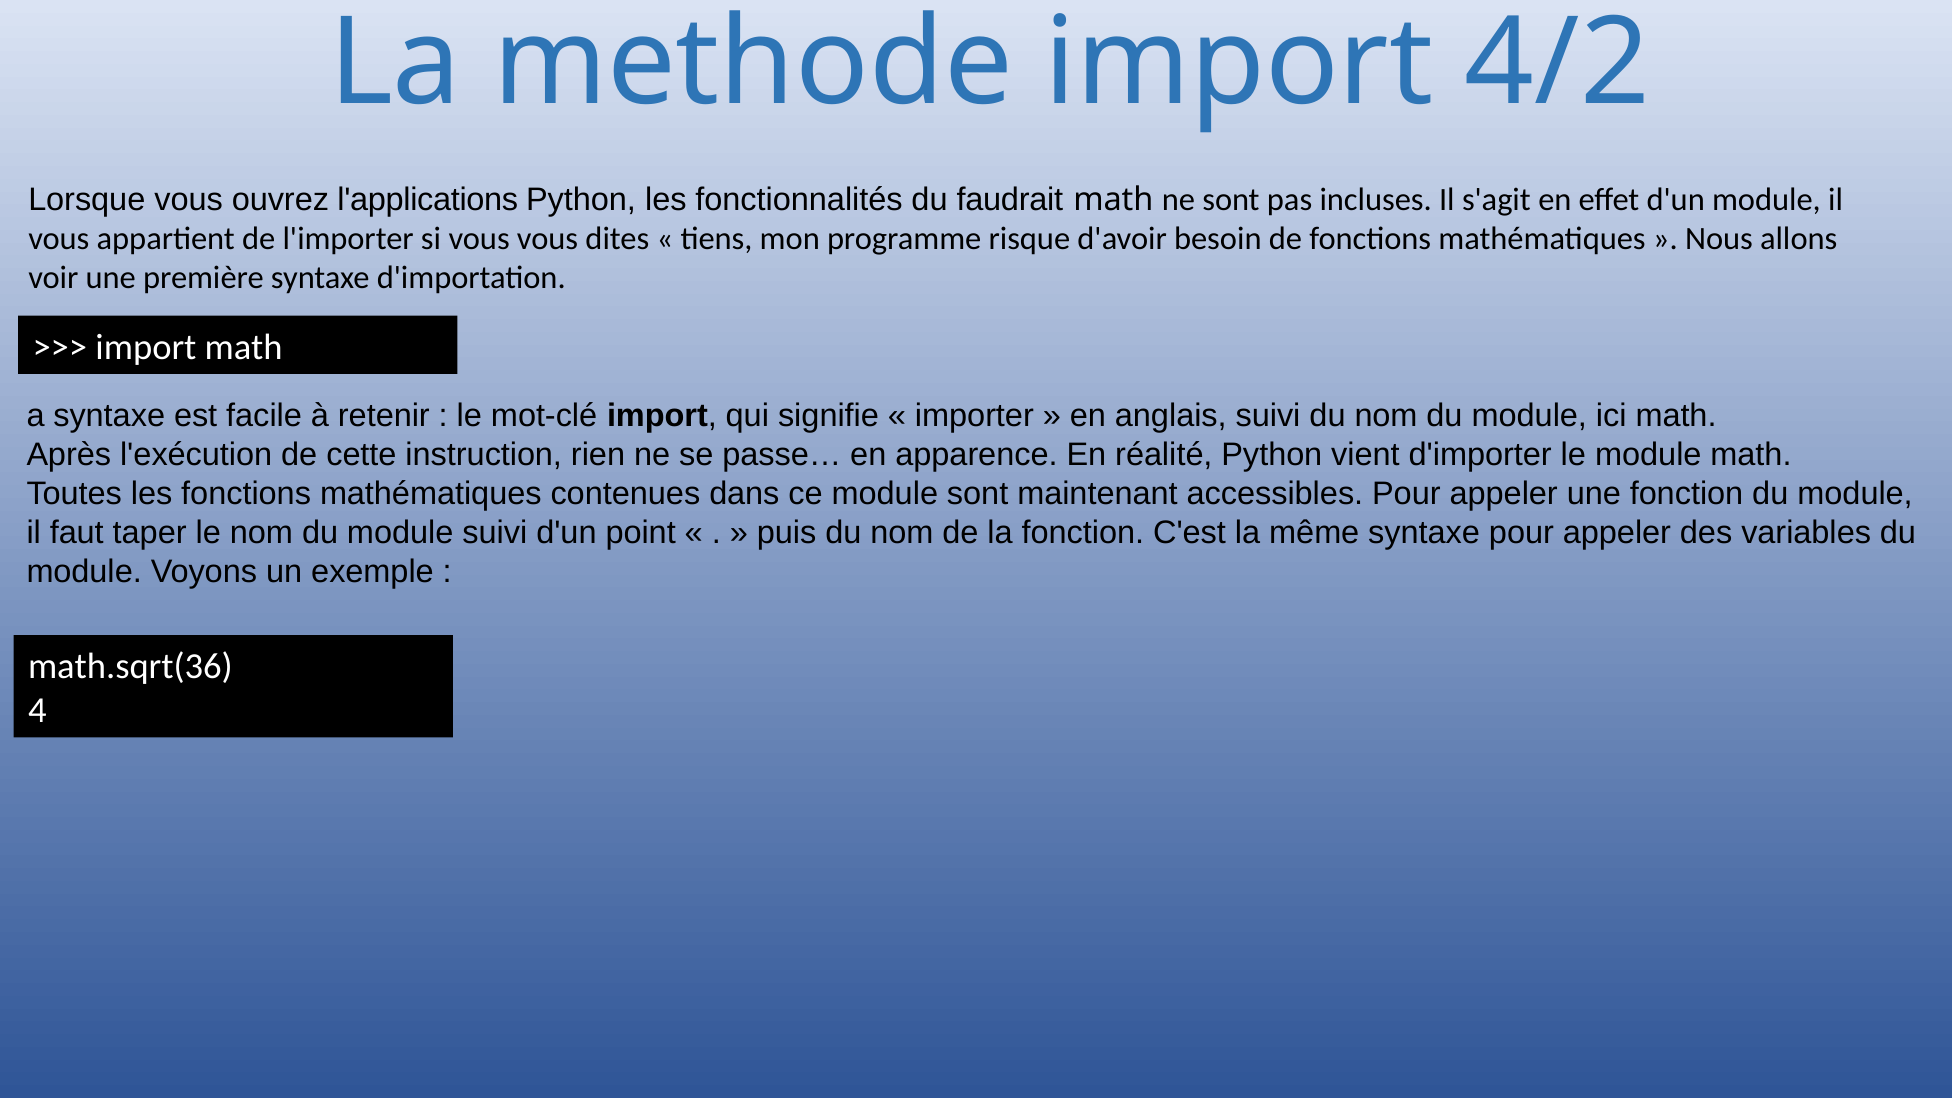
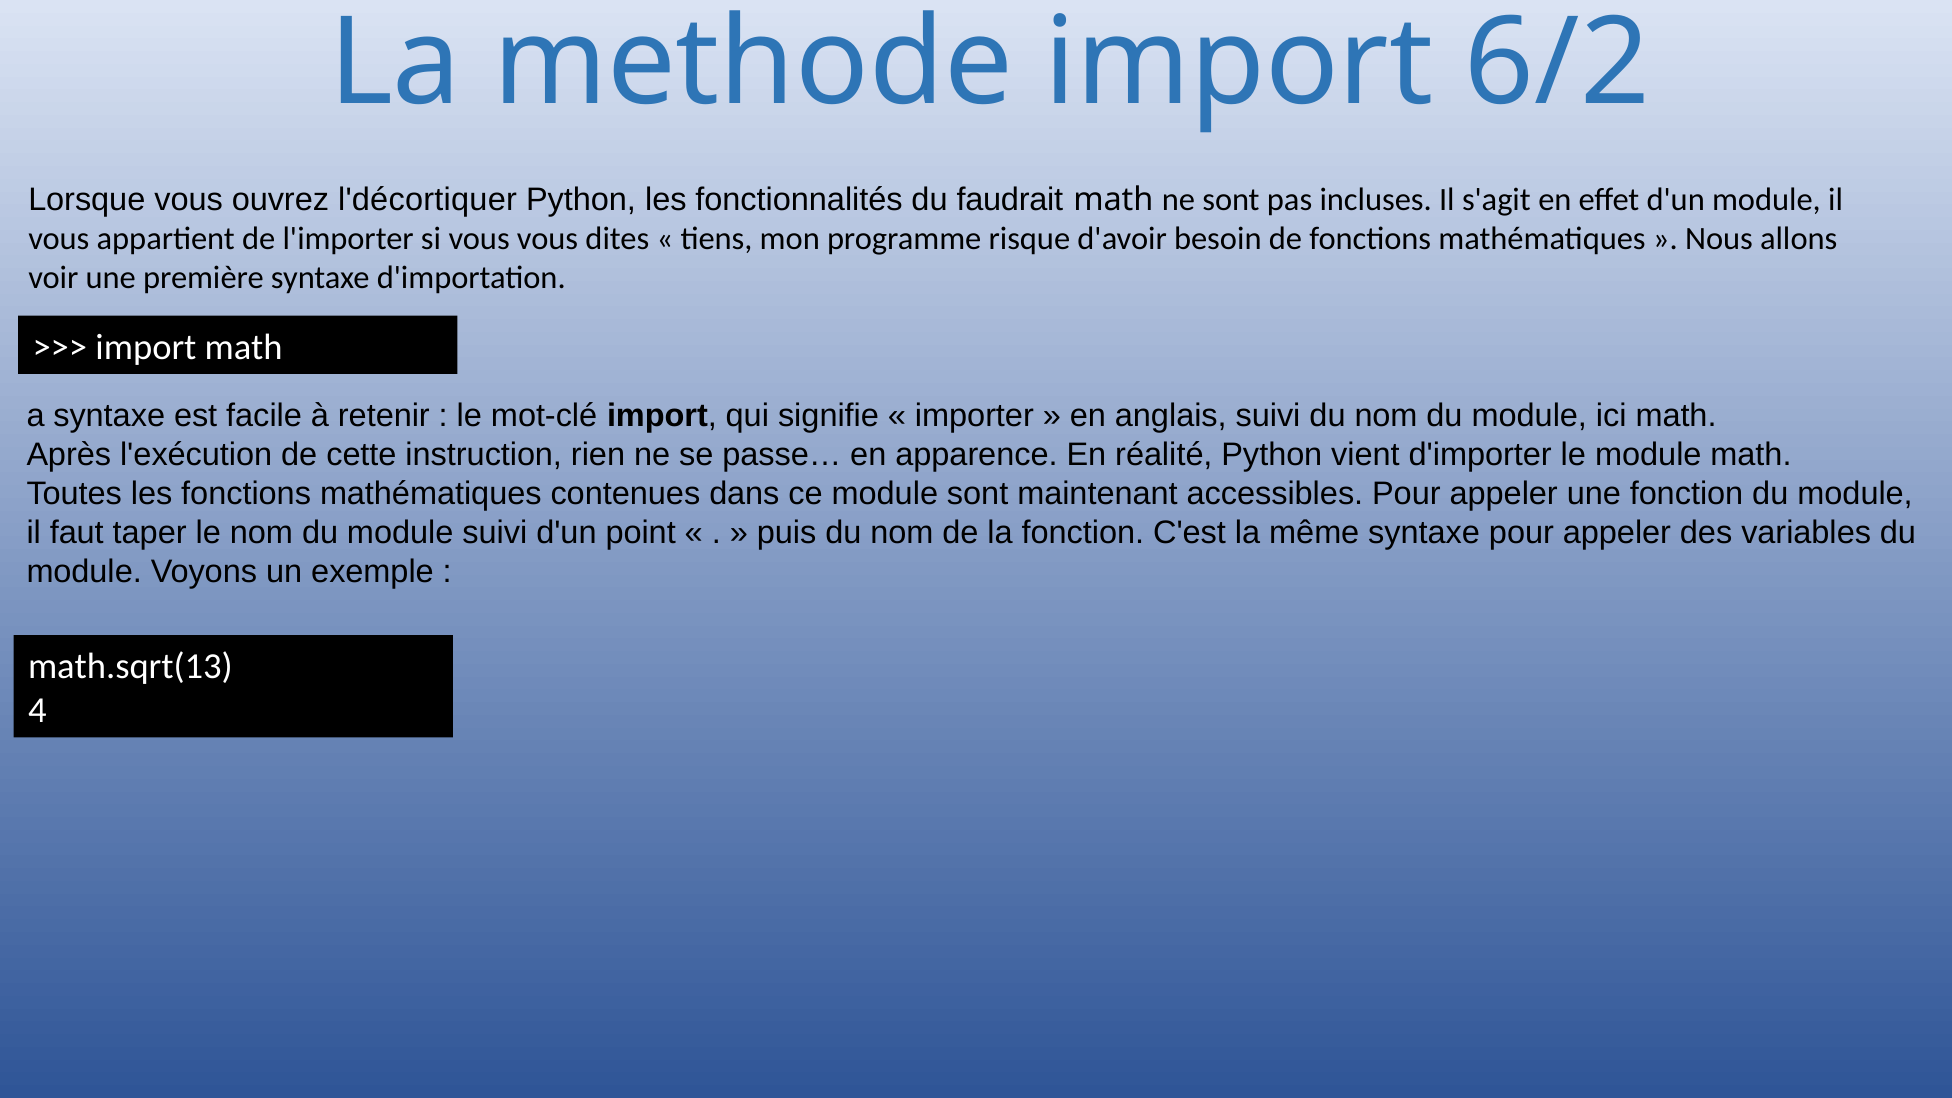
4/2: 4/2 -> 6/2
l'applications: l'applications -> l'décortiquer
math.sqrt(36: math.sqrt(36 -> math.sqrt(13
